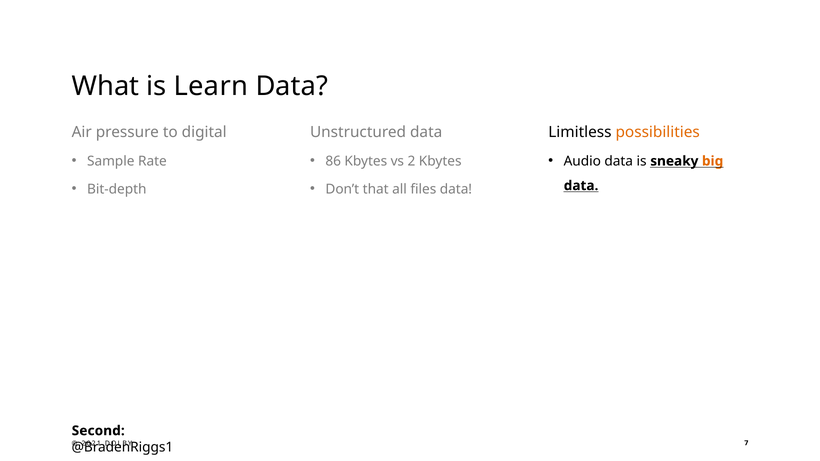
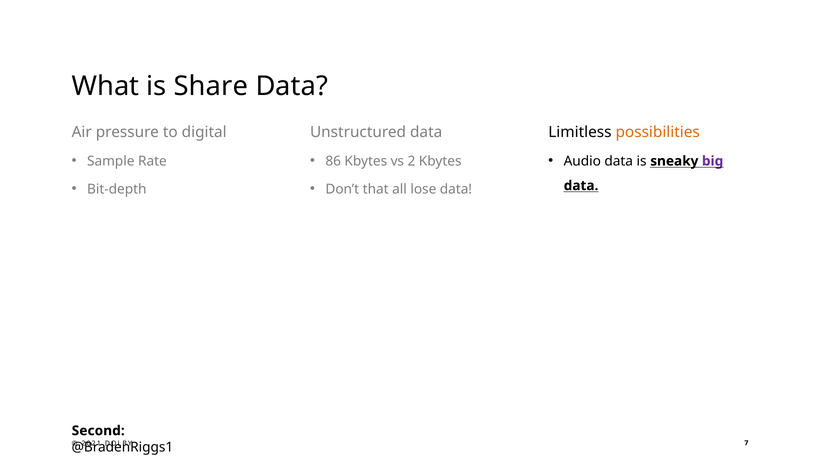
Learn: Learn -> Share
big colour: orange -> purple
files: files -> lose
